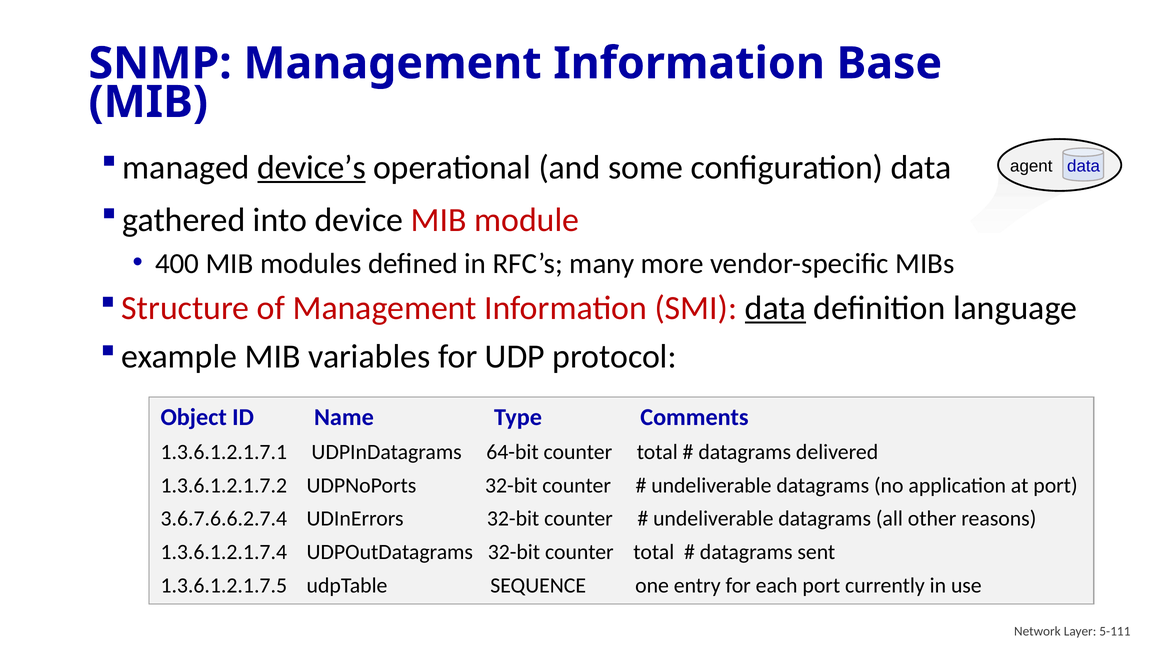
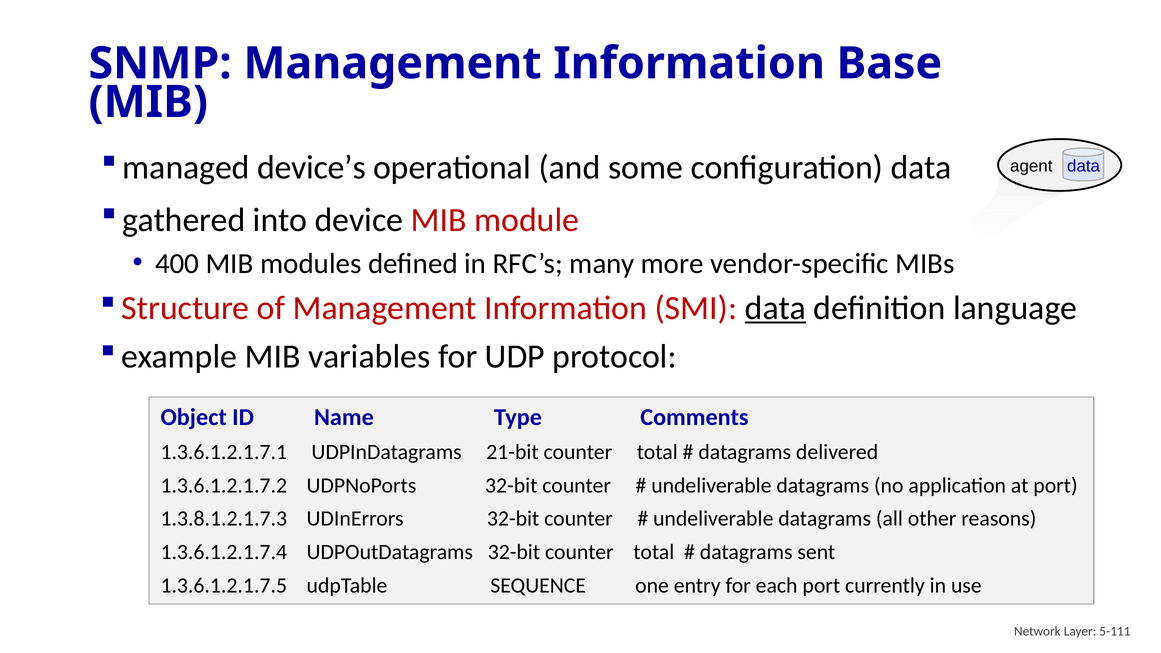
device’s underline: present -> none
64-bit: 64-bit -> 21-bit
3.6.7.6.6.2.7.4: 3.6.7.6.6.2.7.4 -> 1.3.8.1.2.1.7.3
